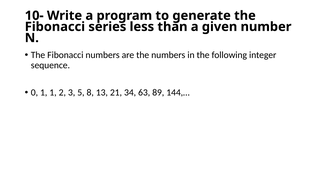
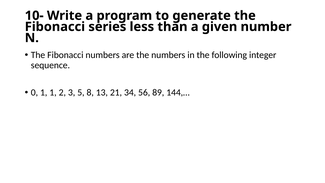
63: 63 -> 56
